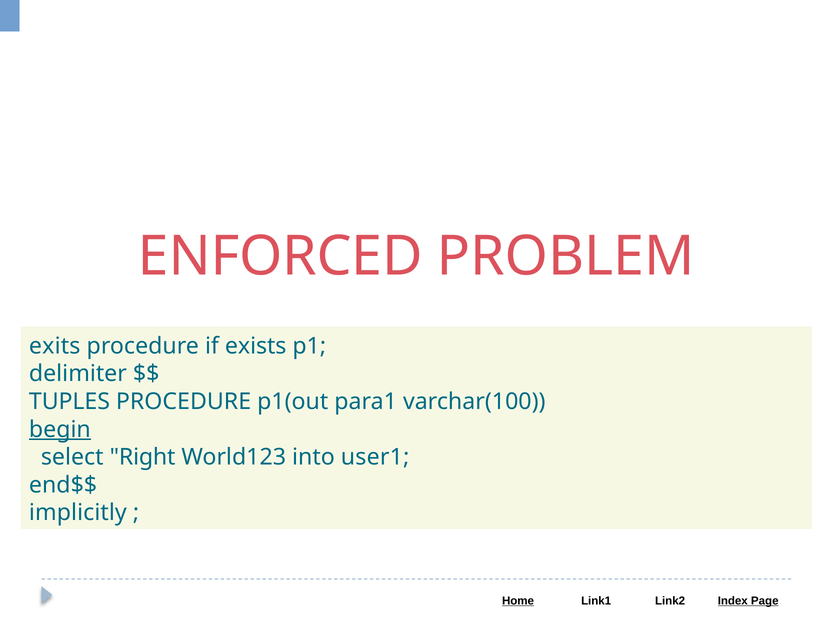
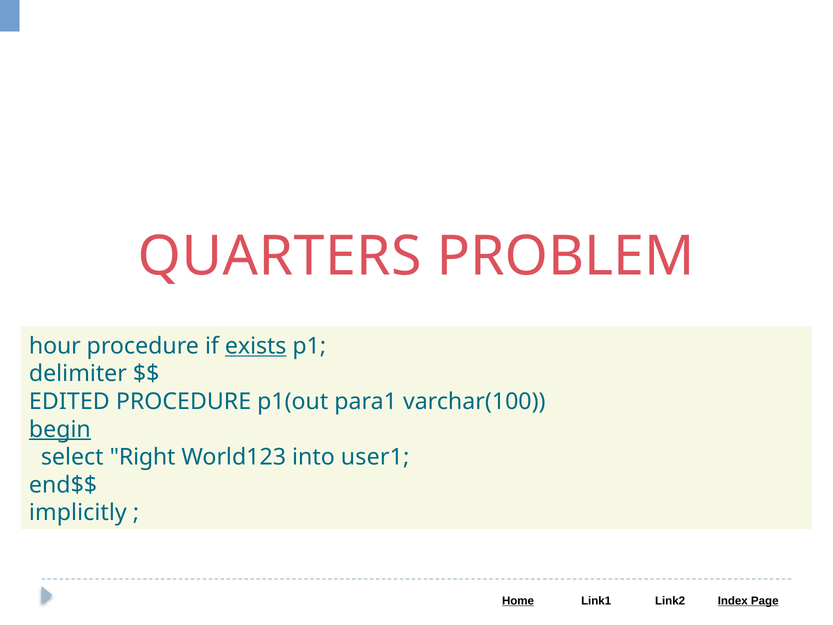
ENFORCED: ENFORCED -> QUARTERS
exits: exits -> hour
exists underline: none -> present
TUPLES: TUPLES -> EDITED
